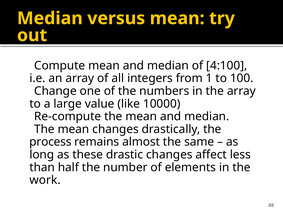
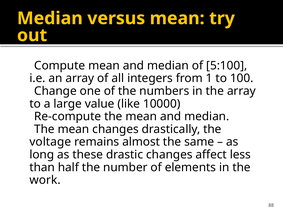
4:100: 4:100 -> 5:100
process: process -> voltage
